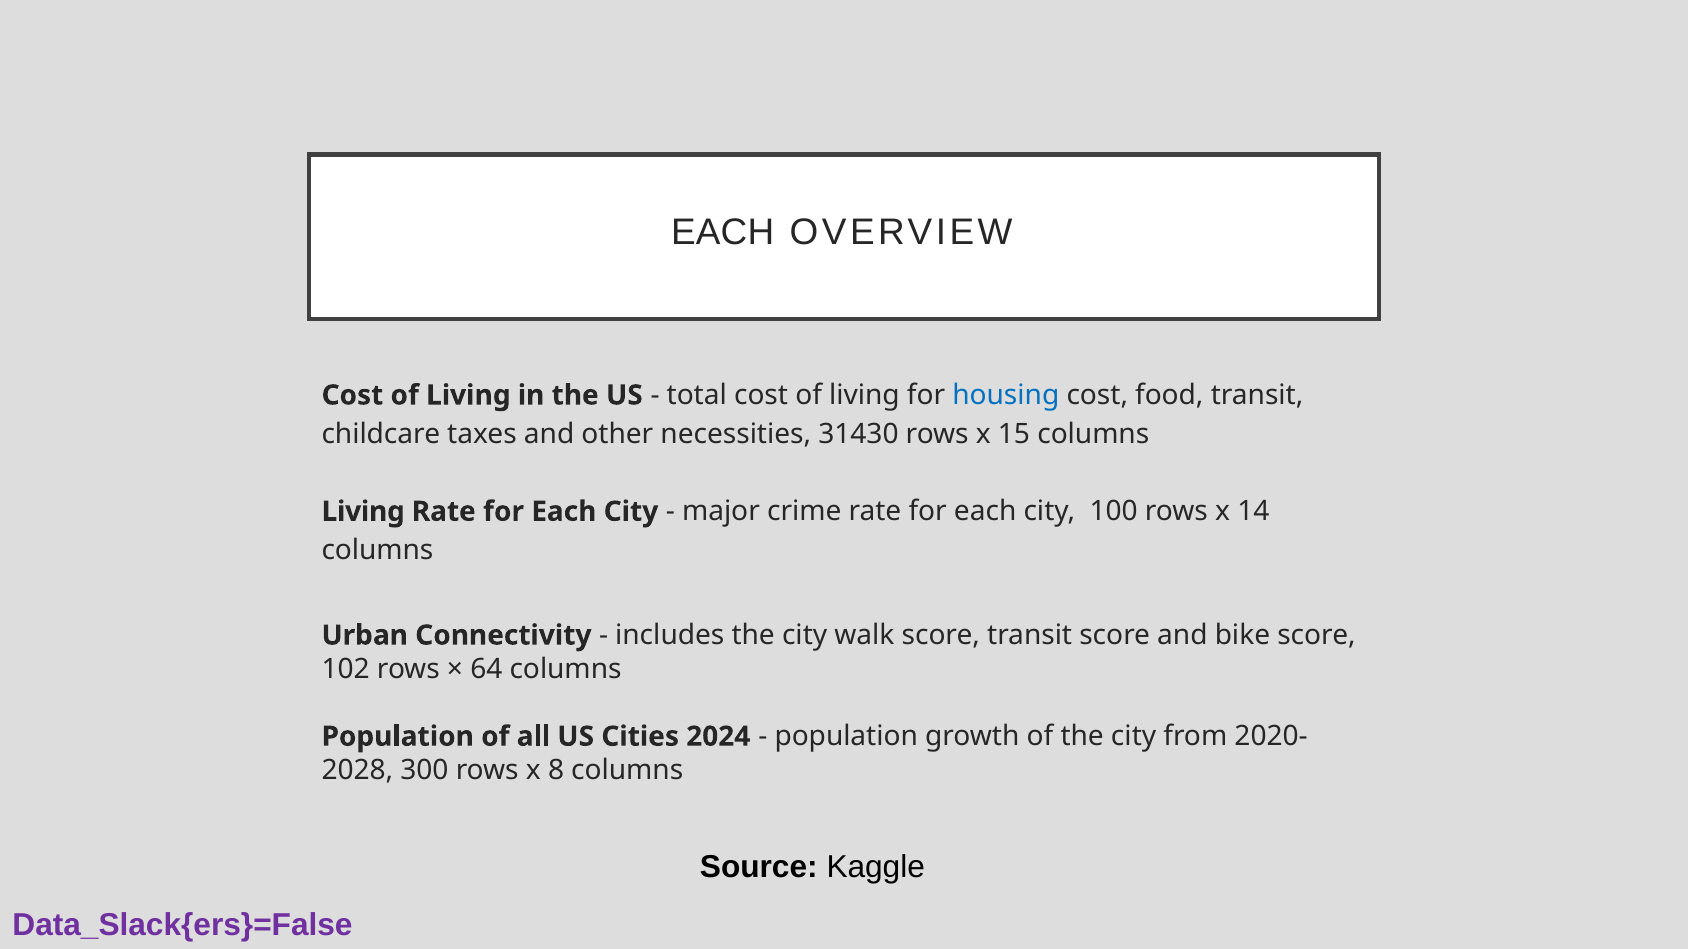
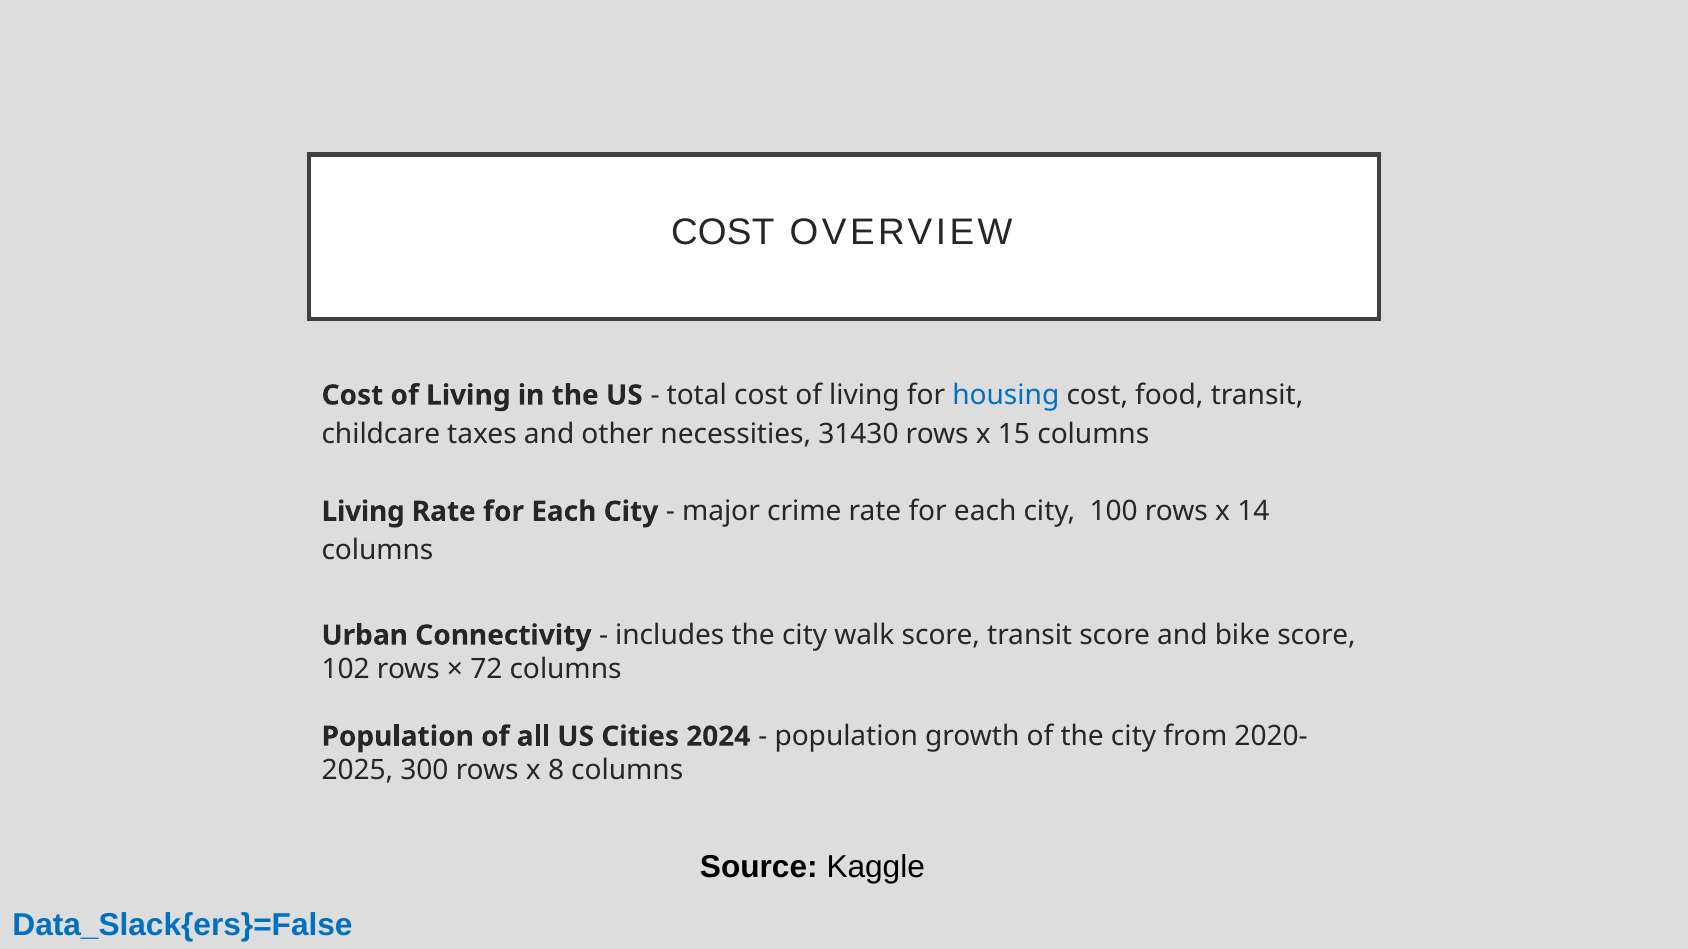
EACH at (723, 232): EACH -> COST
64: 64 -> 72
2028: 2028 -> 2025
Data_Slack{ers}=False colour: purple -> blue
